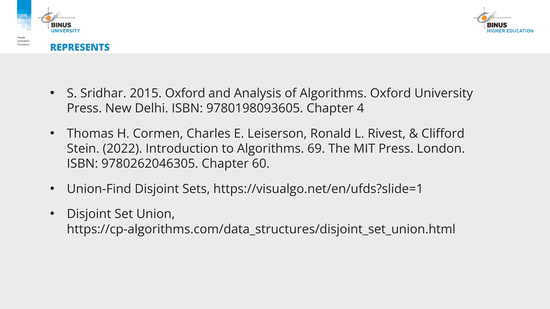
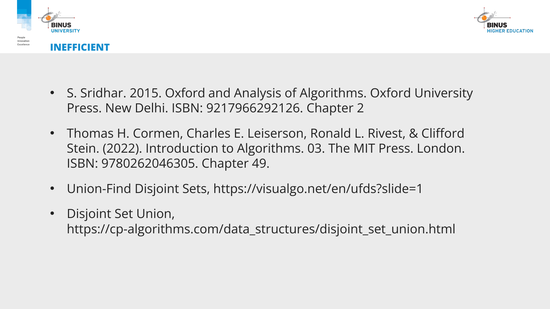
REPRESENTS: REPRESENTS -> INEFFICIENT
9780198093605: 9780198093605 -> 9217966292126
4: 4 -> 2
69: 69 -> 03
60: 60 -> 49
